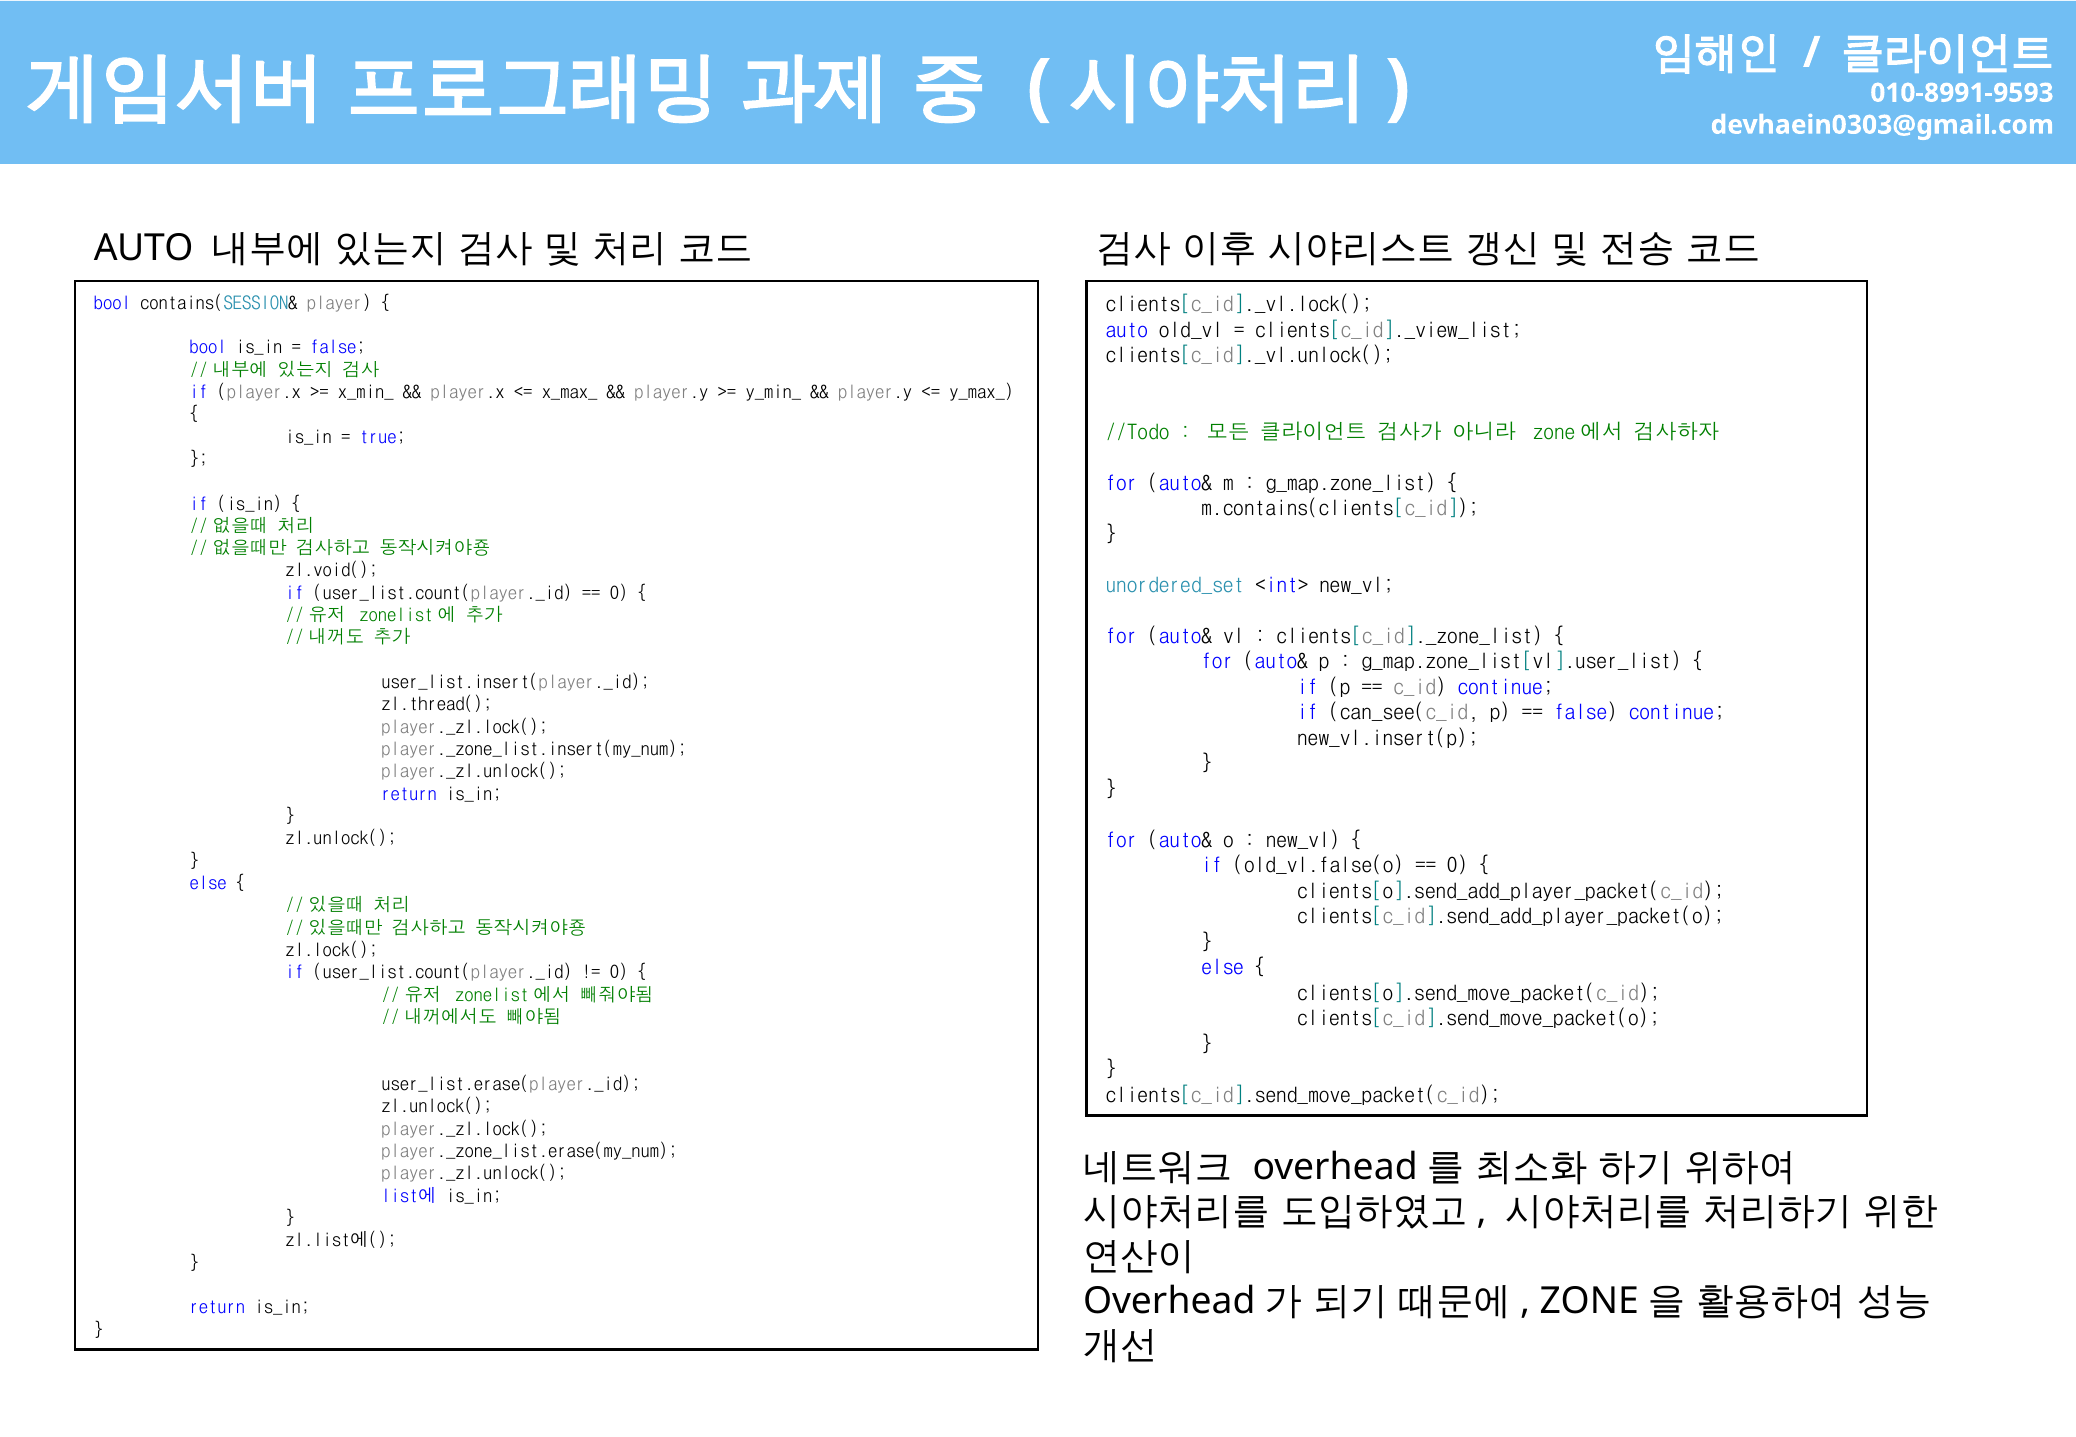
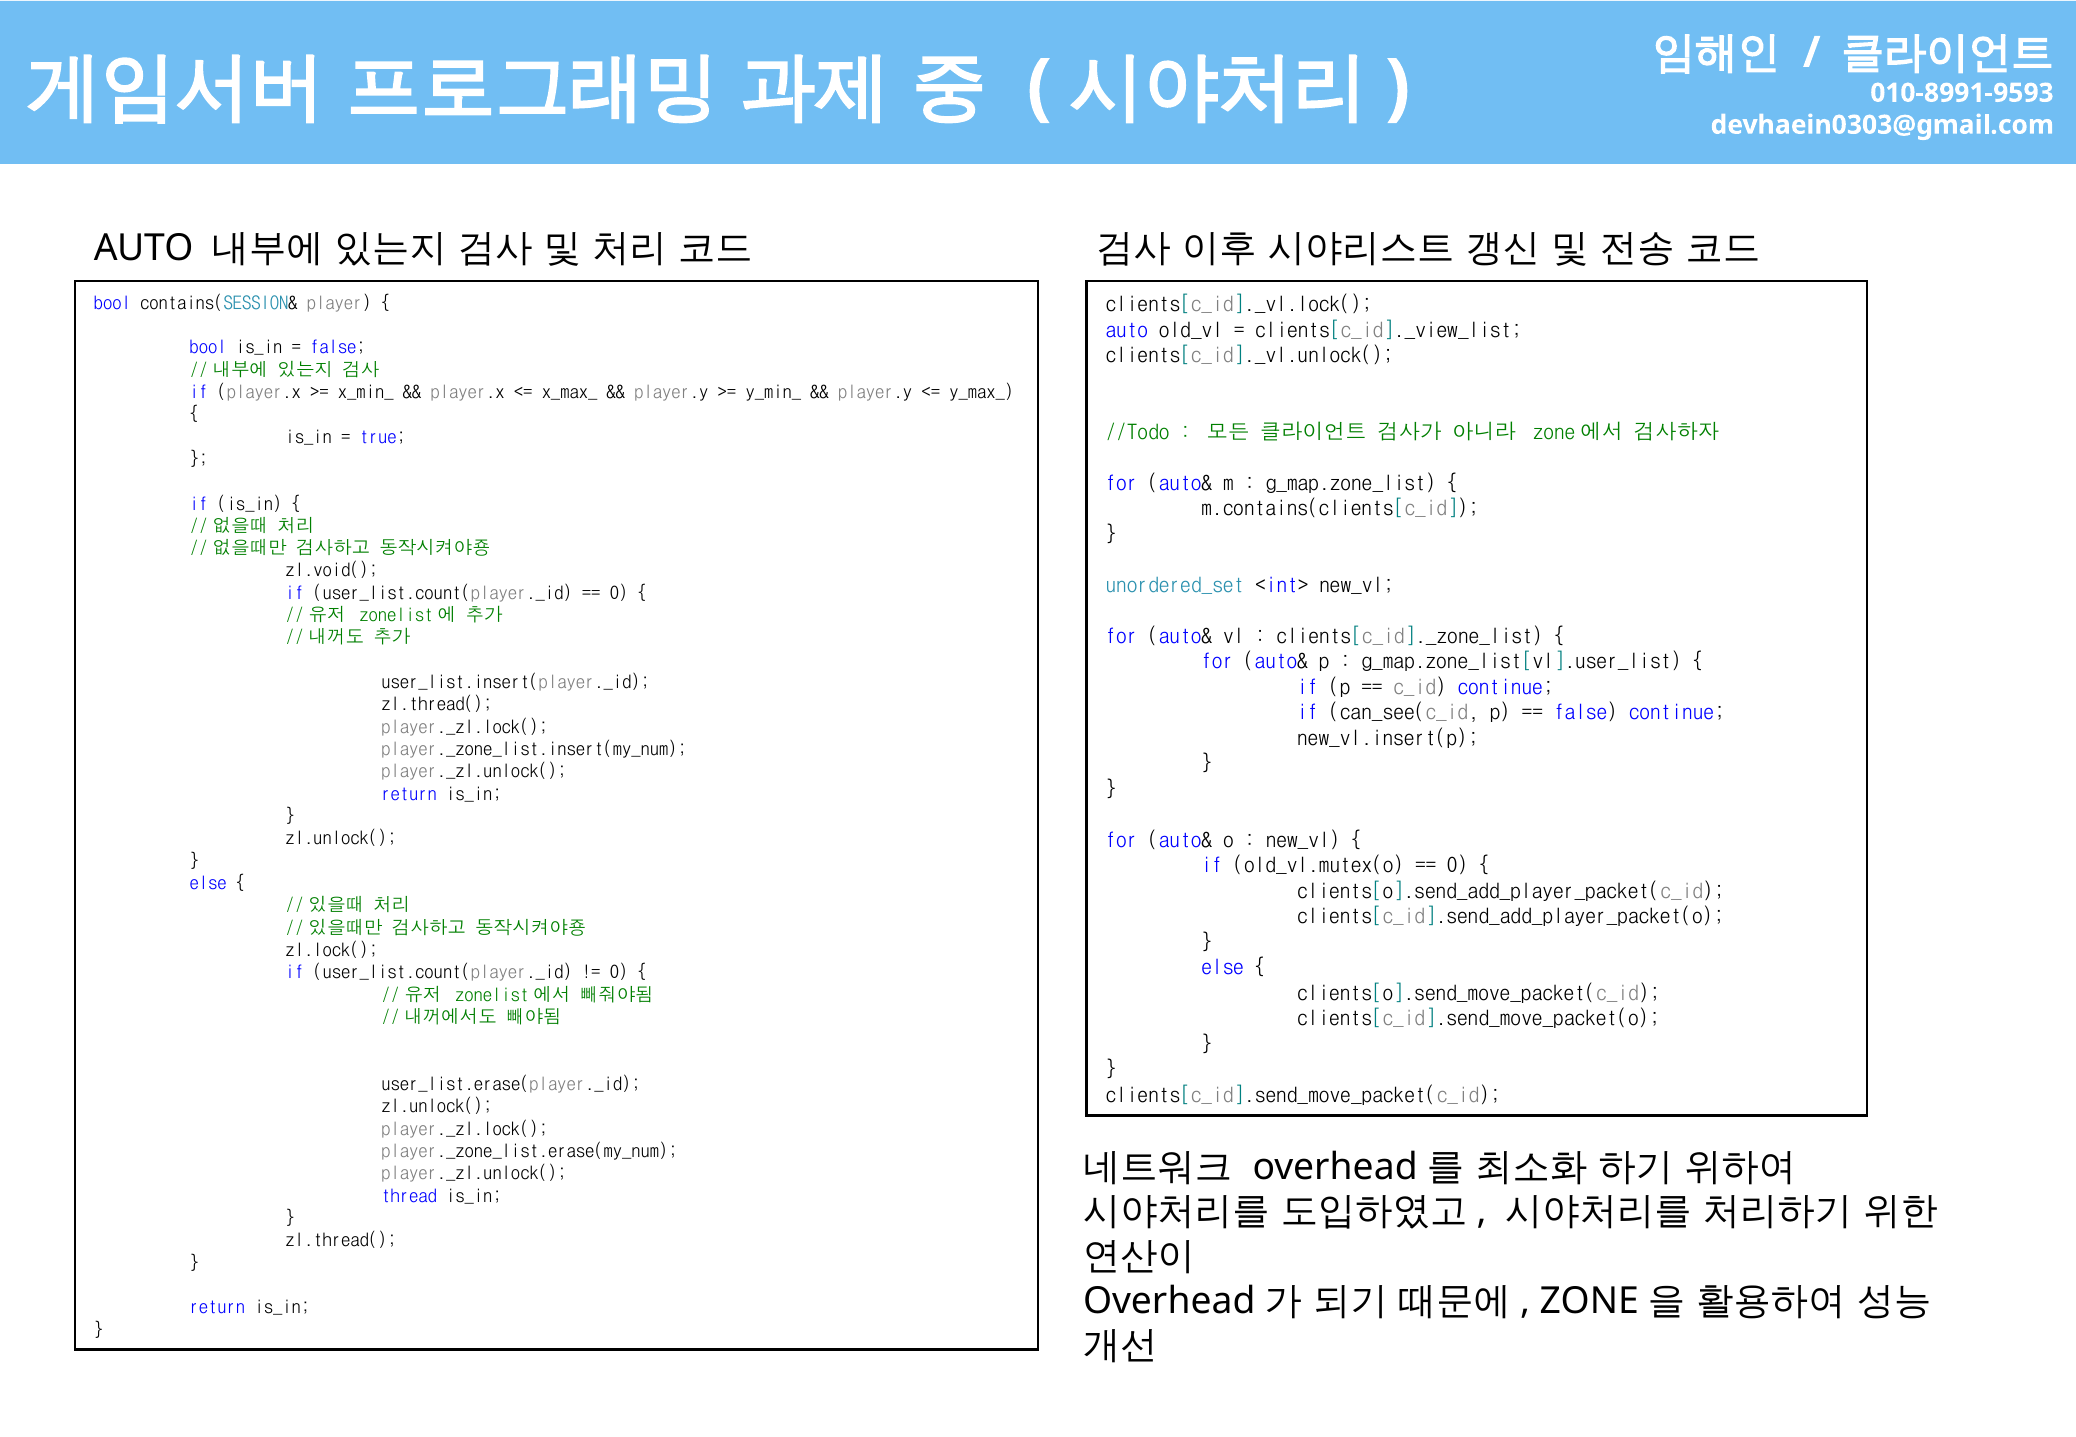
old_vl.false(o: old_vl.false(o -> old_vl.mutex(o
list에: list에 -> thread
zl.list에( at (341, 1241): zl.list에( -> zl.thread(
